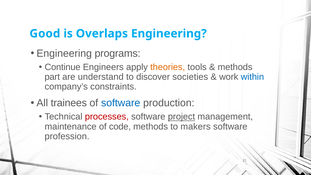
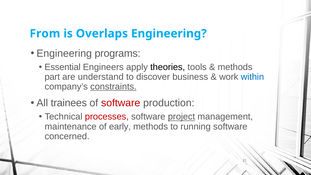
Good: Good -> From
Continue: Continue -> Essential
theories colour: orange -> black
societies: societies -> business
constraints underline: none -> present
software at (121, 103) colour: blue -> red
code: code -> early
makers: makers -> running
profession: profession -> concerned
